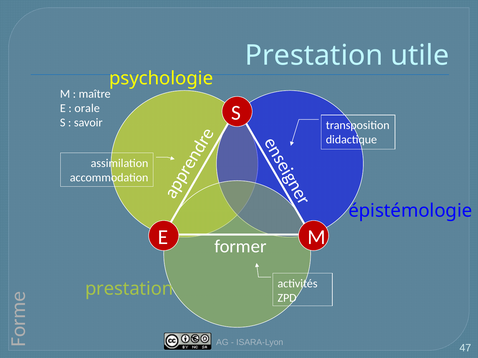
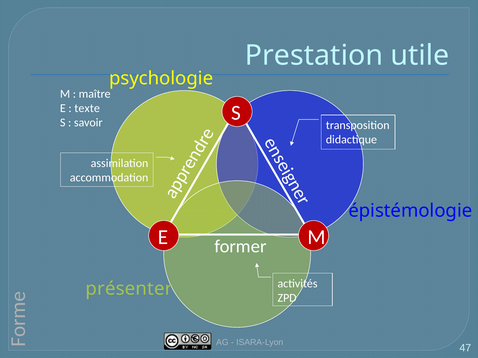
orale: orale -> texte
prestation at (129, 289): prestation -> présenter
